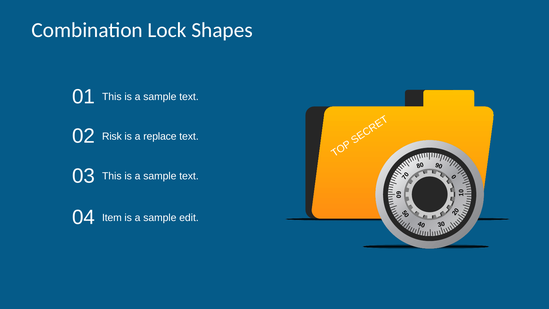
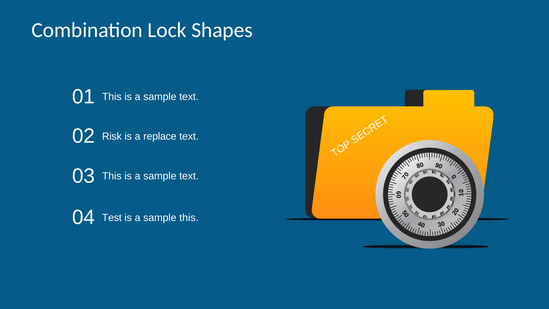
Item: Item -> Test
sample edit: edit -> this
